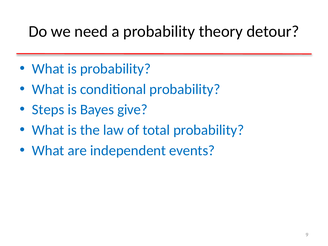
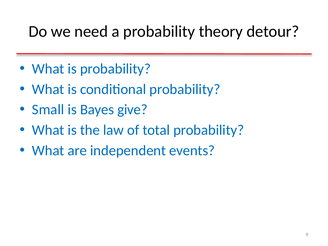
Steps: Steps -> Small
